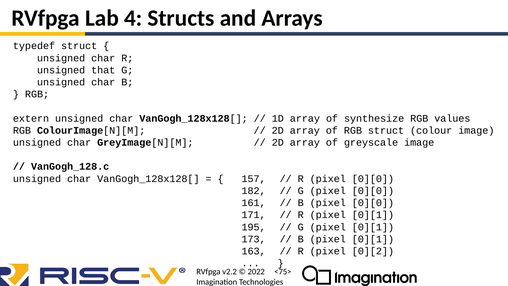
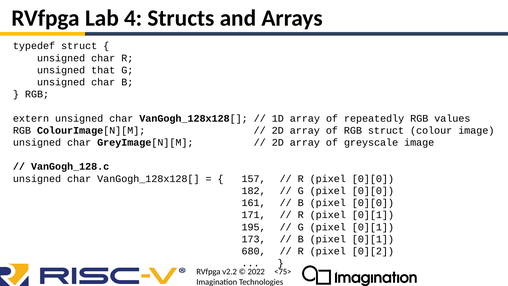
synthesize: synthesize -> repeatedly
163: 163 -> 680
